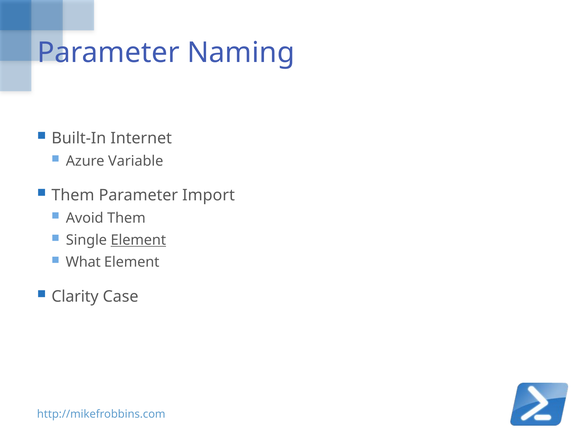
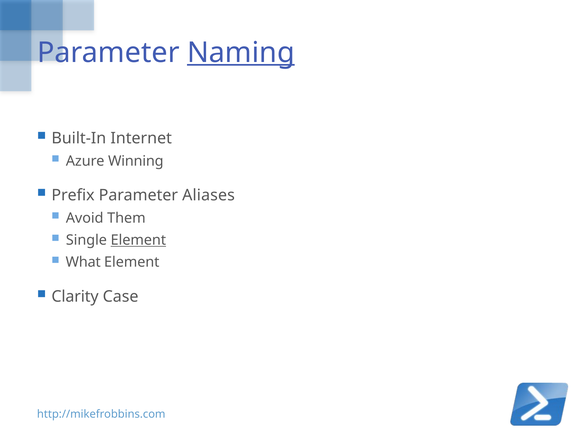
Naming underline: none -> present
Variable: Variable -> Winning
Them at (73, 195): Them -> Prefix
Import: Import -> Aliases
